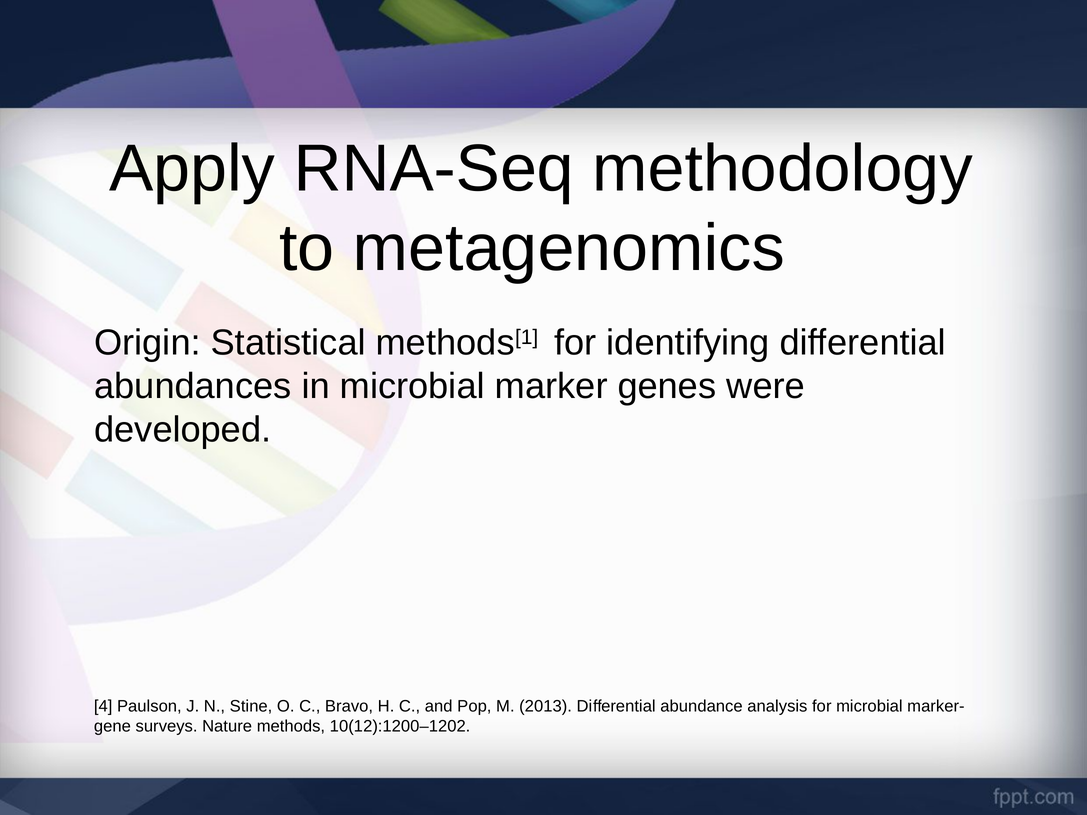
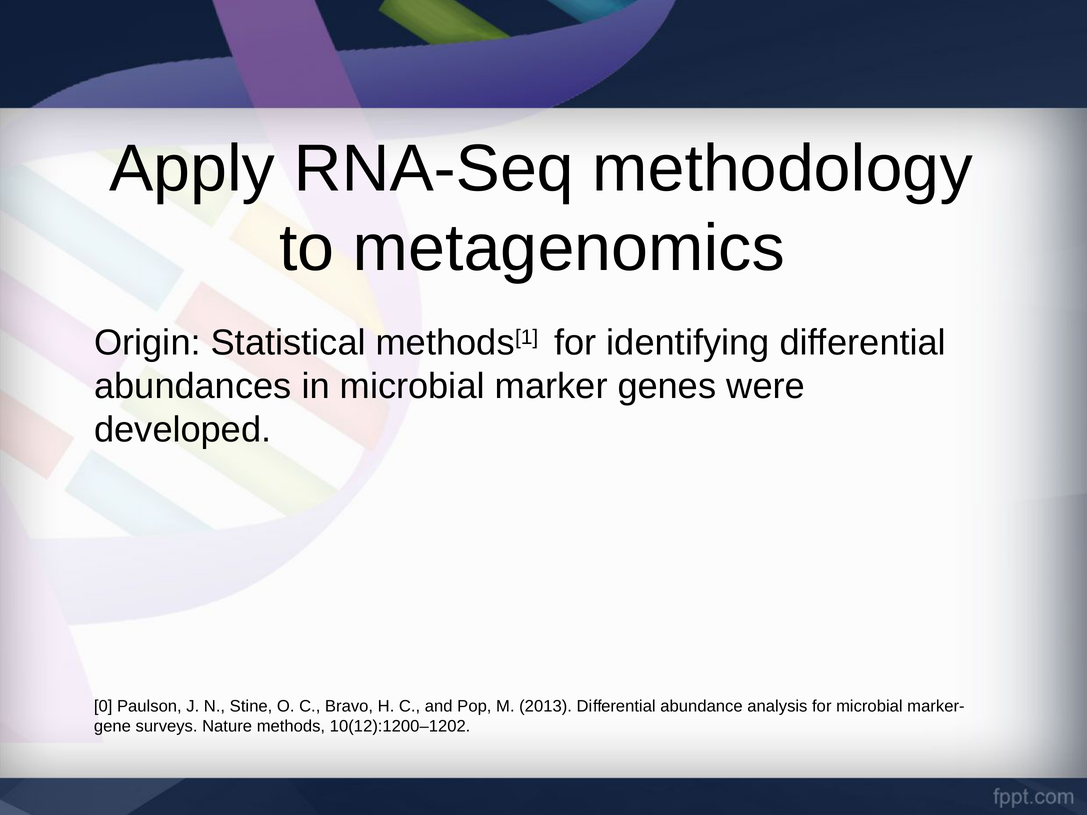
4: 4 -> 0
